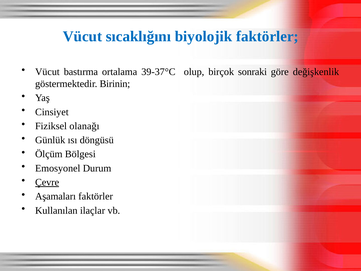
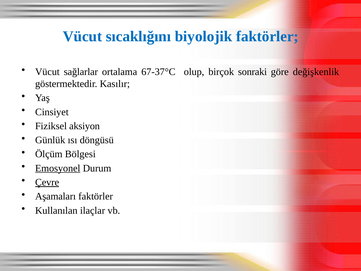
bastırma: bastırma -> sağlarlar
39-37°C: 39-37°C -> 67-37°C
Birinin: Birinin -> Kasılır
olanağı: olanağı -> aksiyon
Emosyonel underline: none -> present
